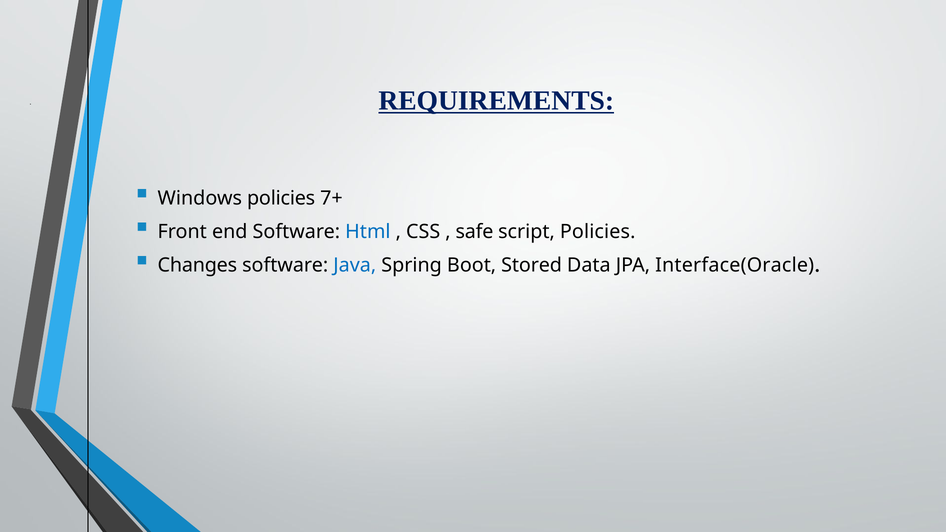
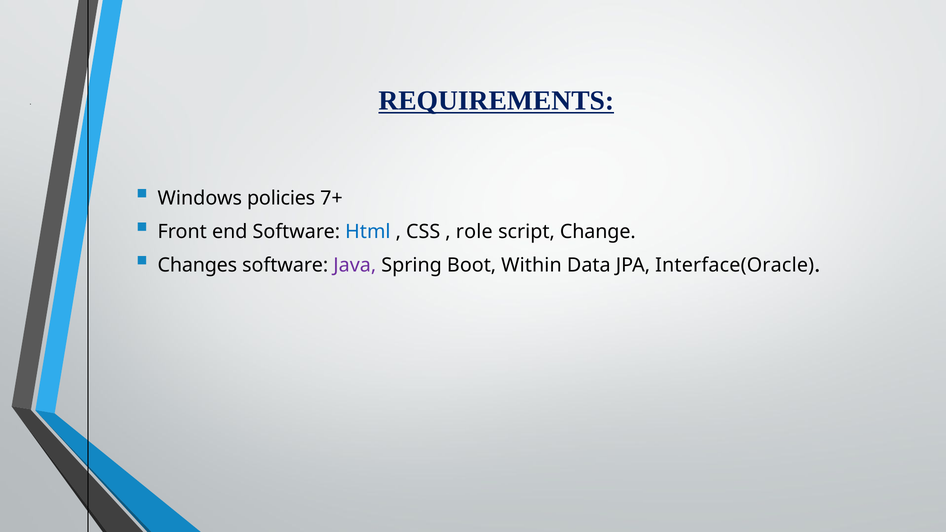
safe: safe -> role
script Policies: Policies -> Change
Java colour: blue -> purple
Stored: Stored -> Within
